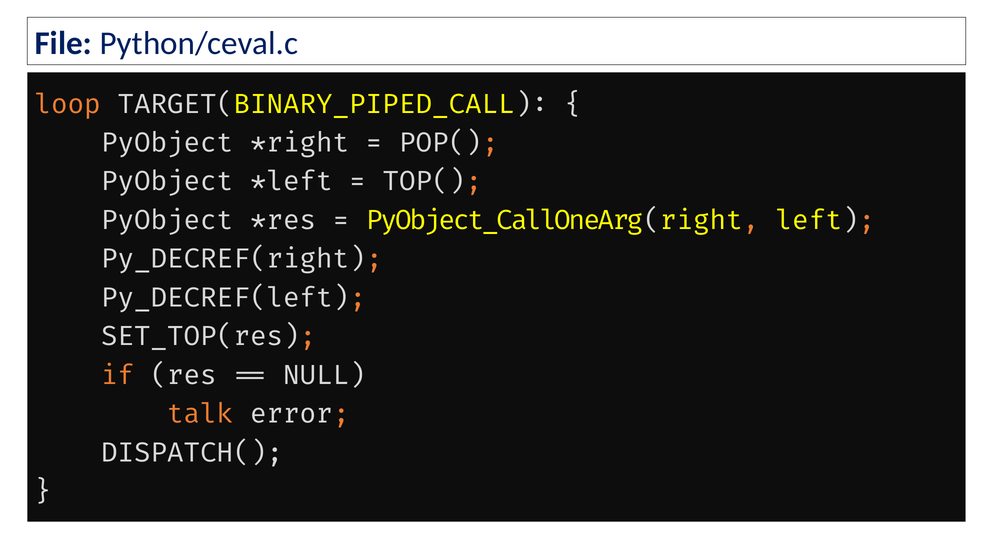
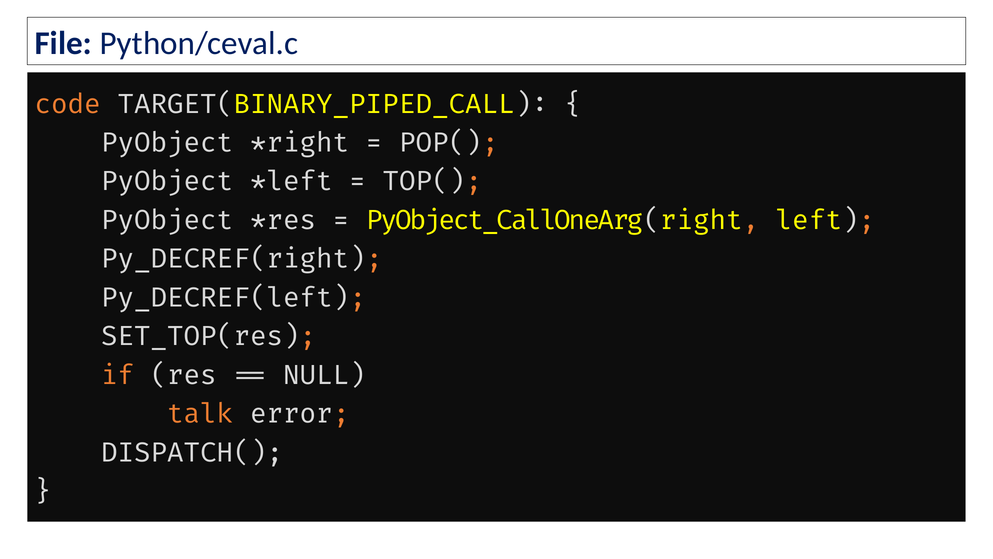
loop: loop -> code
